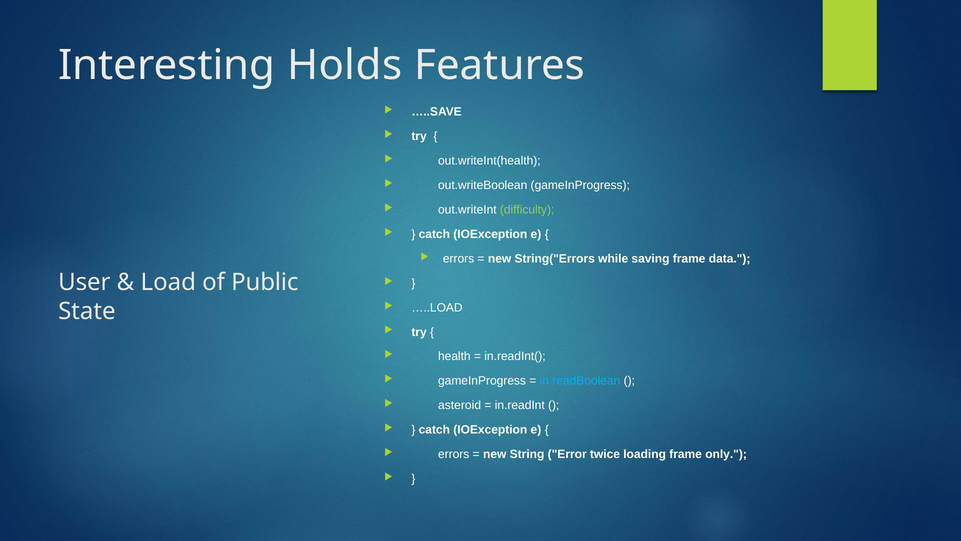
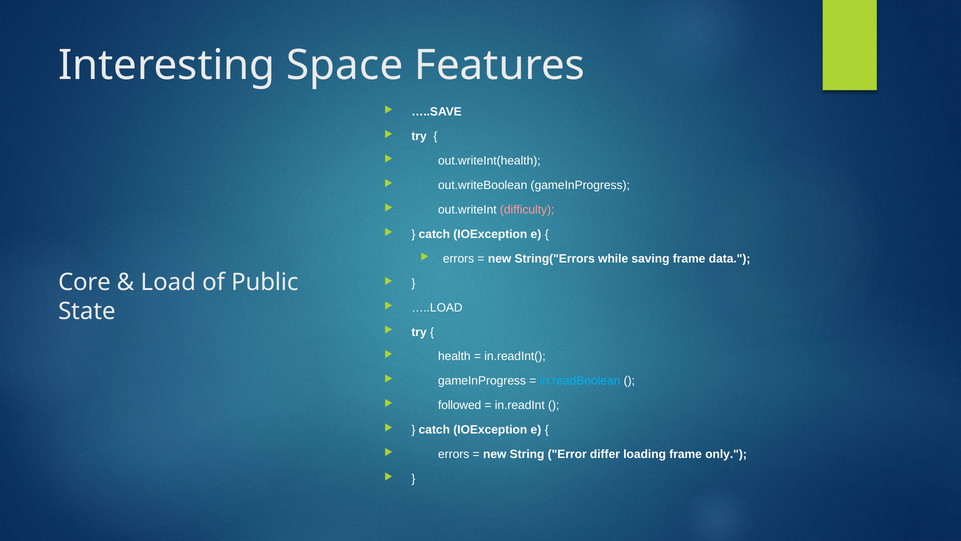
Holds: Holds -> Space
difficulty colour: light green -> pink
User: User -> Core
asteroid: asteroid -> followed
twice: twice -> differ
